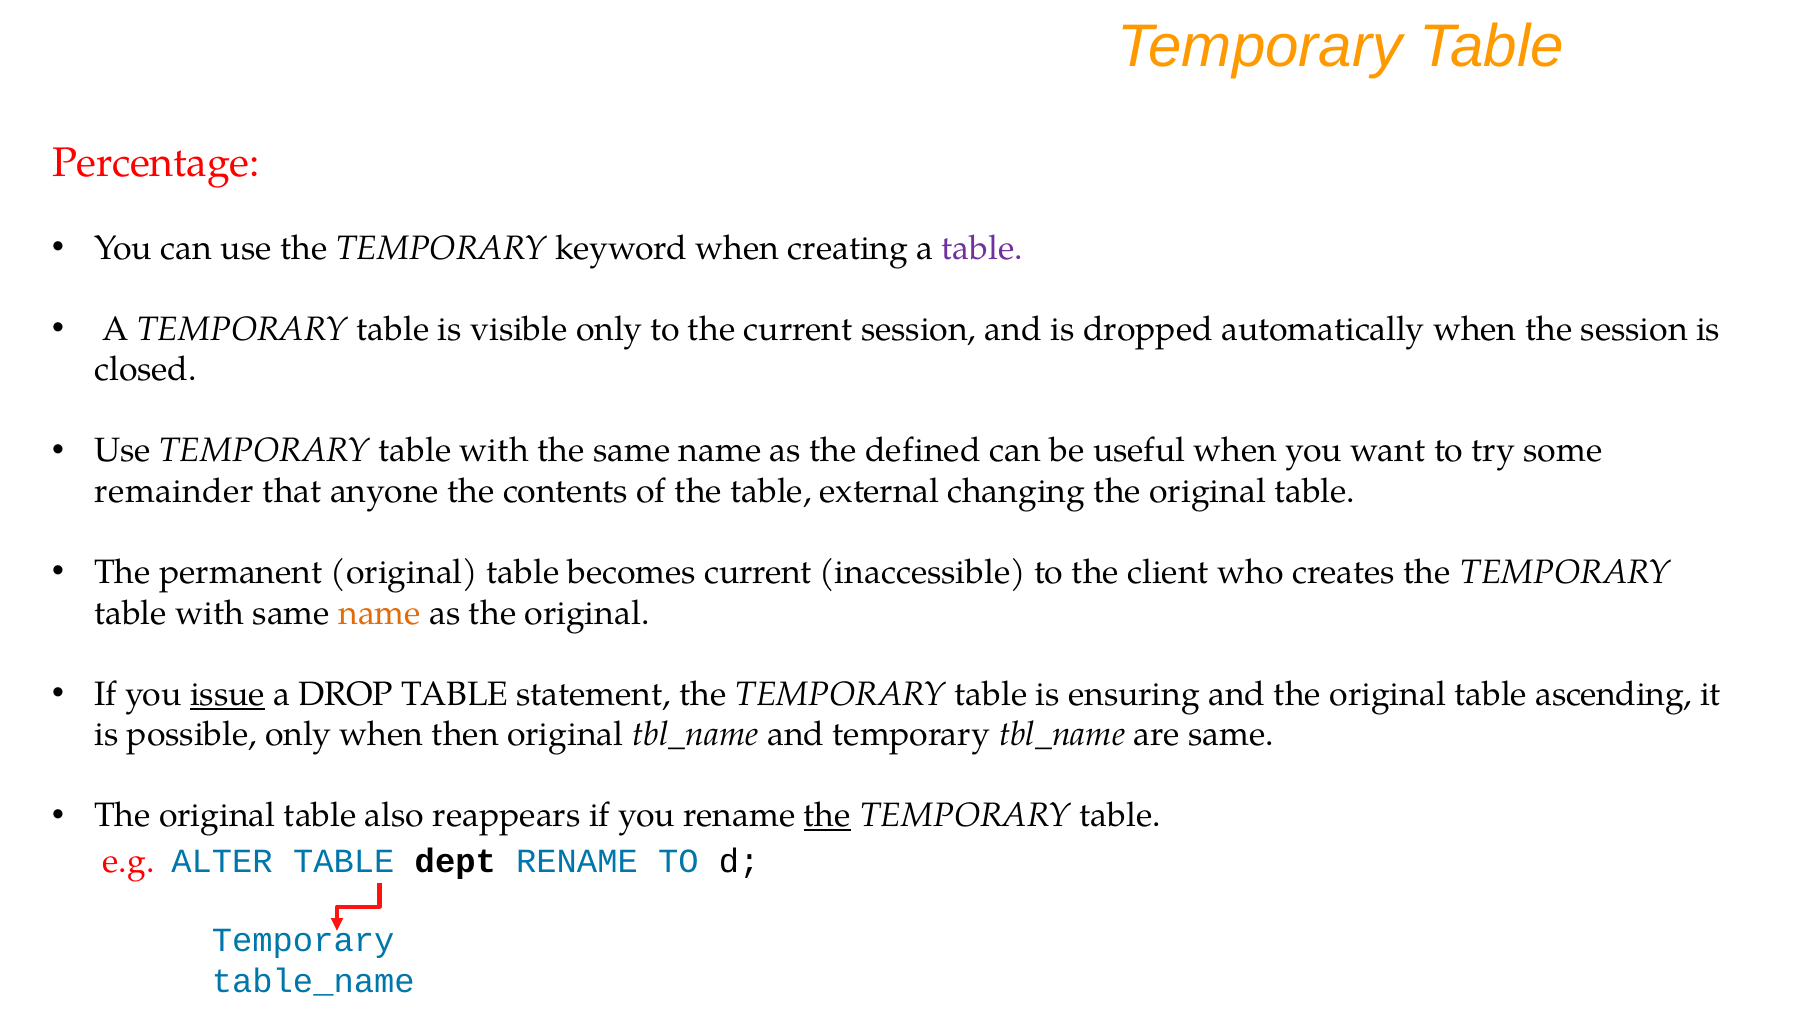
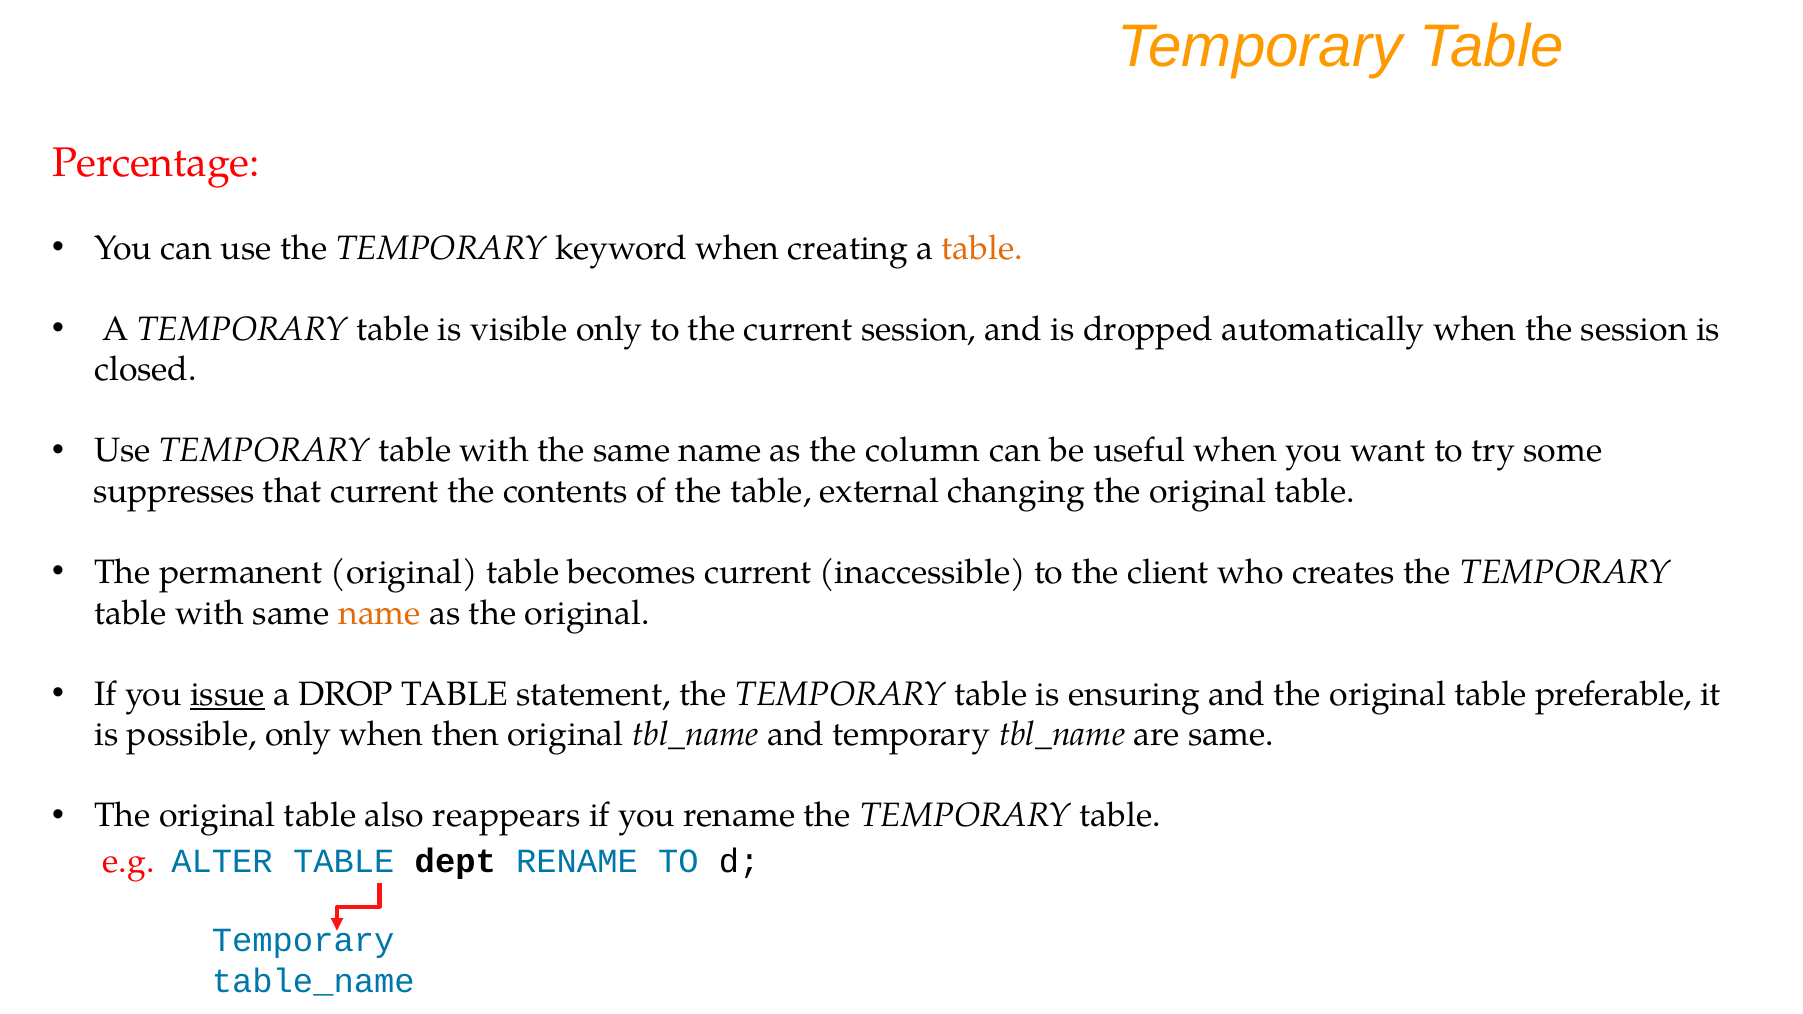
table at (983, 248) colour: purple -> orange
defined: defined -> column
remainder: remainder -> suppresses
that anyone: anyone -> current
ascending: ascending -> preferable
the at (827, 816) underline: present -> none
